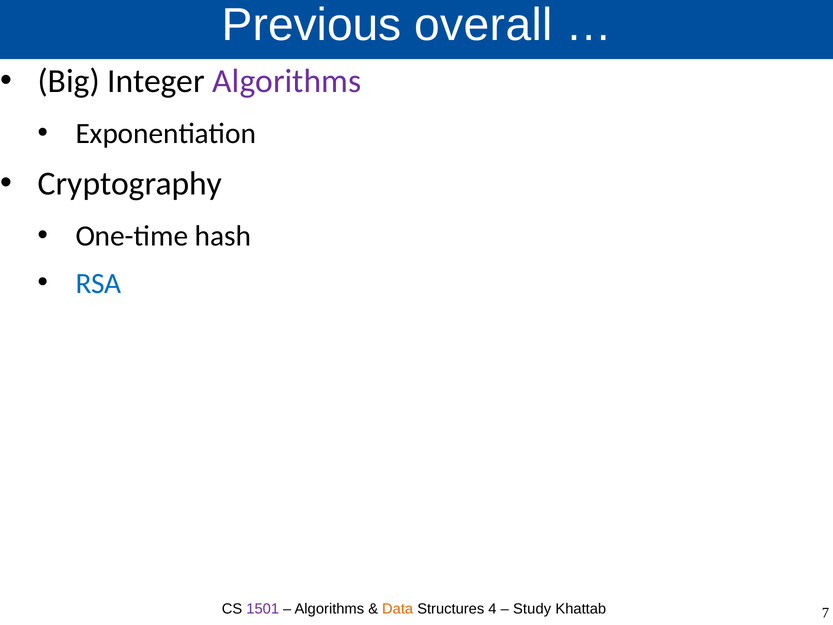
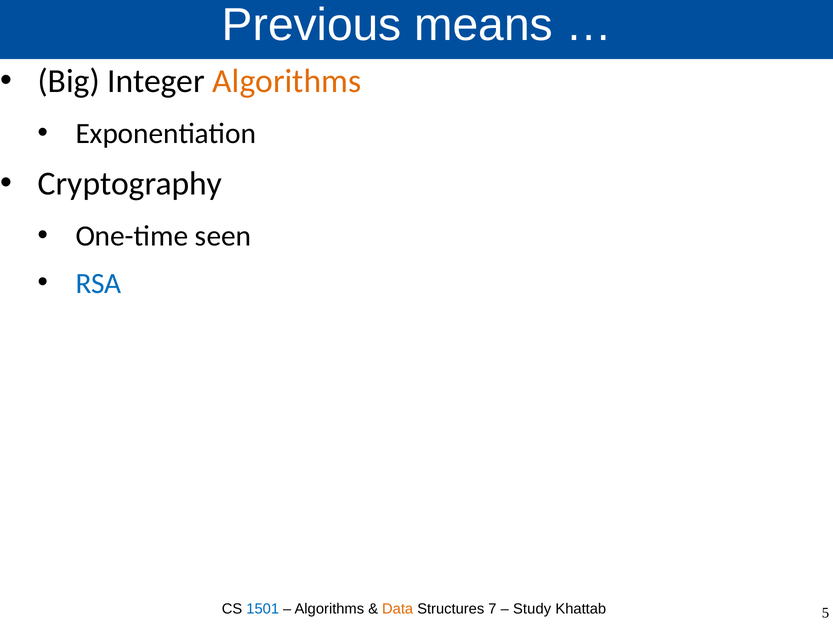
overall: overall -> means
Algorithms at (287, 81) colour: purple -> orange
hash: hash -> seen
1501 colour: purple -> blue
4: 4 -> 7
7: 7 -> 5
